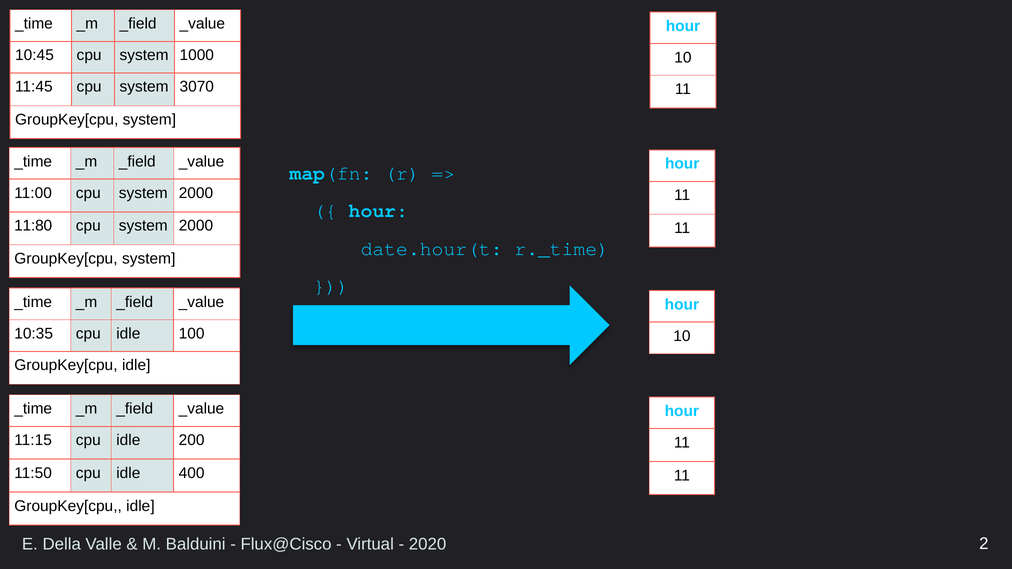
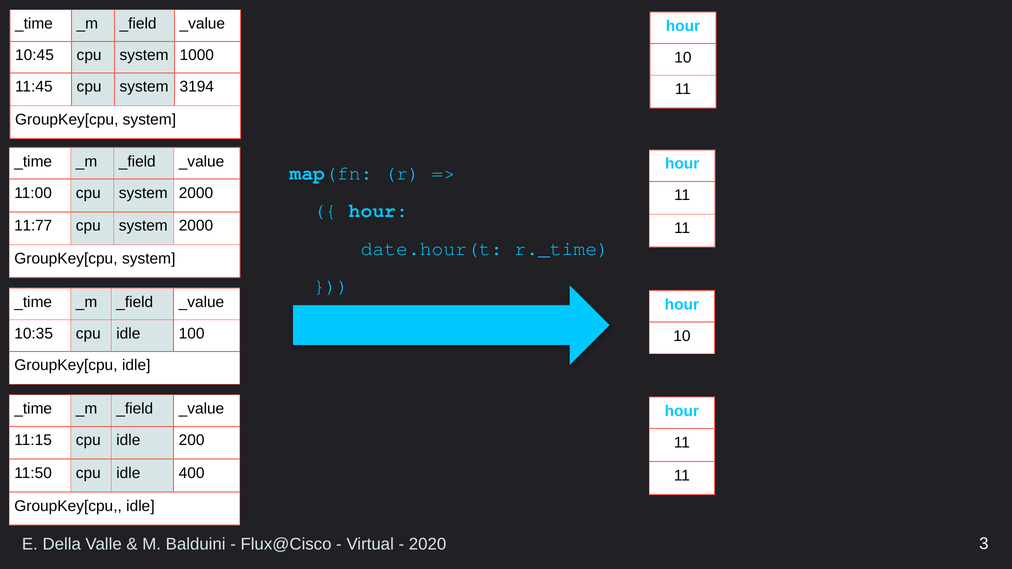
3070: 3070 -> 3194
11:80: 11:80 -> 11:77
2: 2 -> 3
